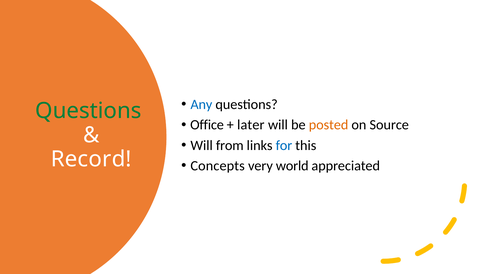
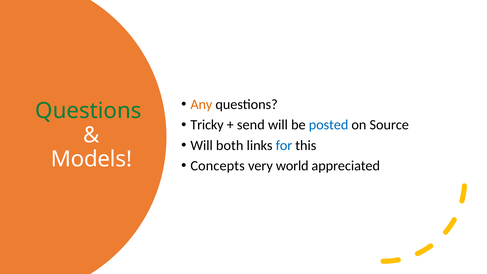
Any colour: blue -> orange
Office: Office -> Tricky
later: later -> send
posted colour: orange -> blue
from: from -> both
Record: Record -> Models
